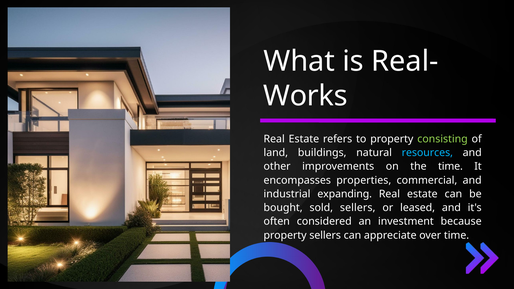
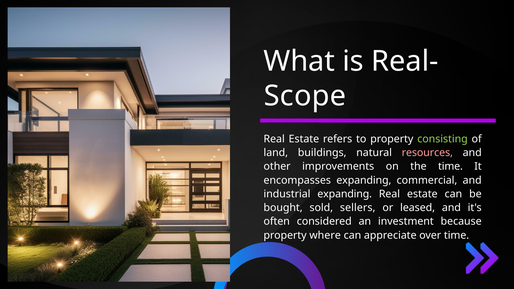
Works: Works -> Scope
resources colour: light blue -> pink
encompasses properties: properties -> expanding
property sellers: sellers -> where
